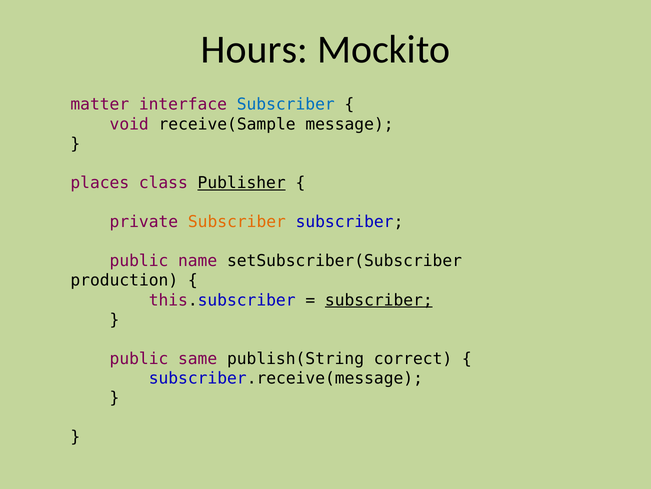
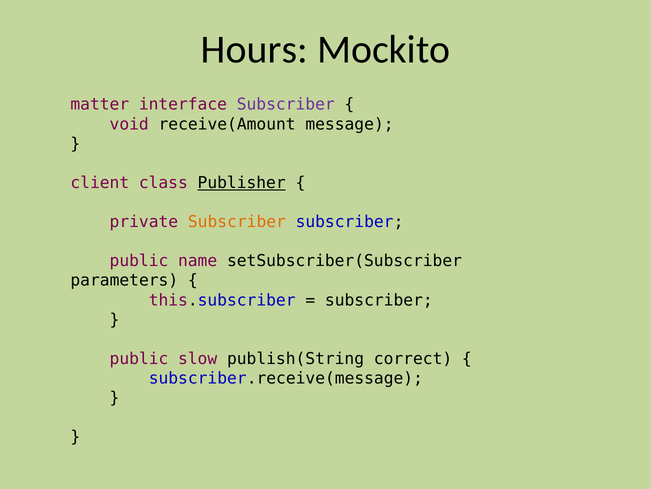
Subscriber at (286, 104) colour: blue -> purple
receive(Sample: receive(Sample -> receive(Amount
places: places -> client
production: production -> parameters
subscriber at (379, 300) underline: present -> none
same: same -> slow
